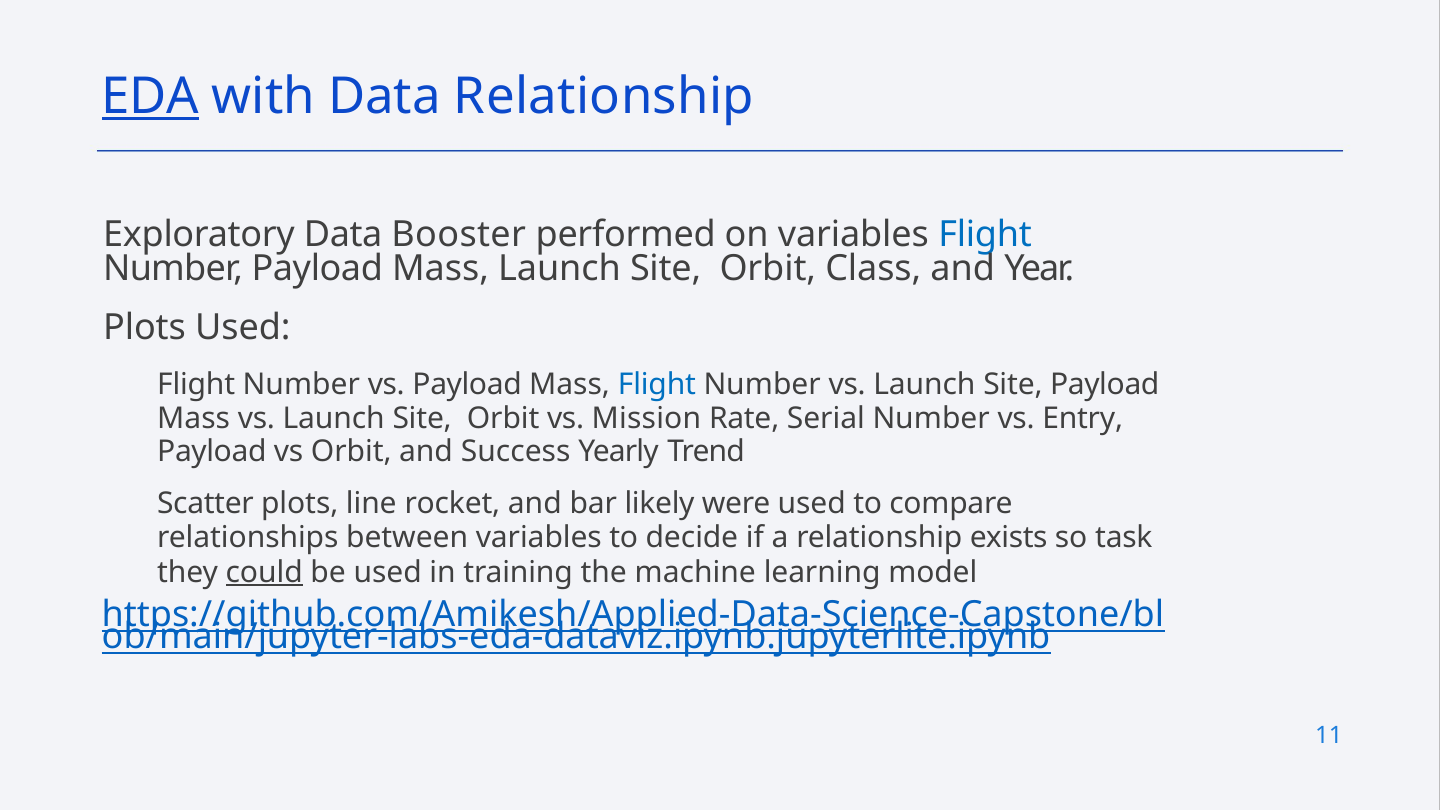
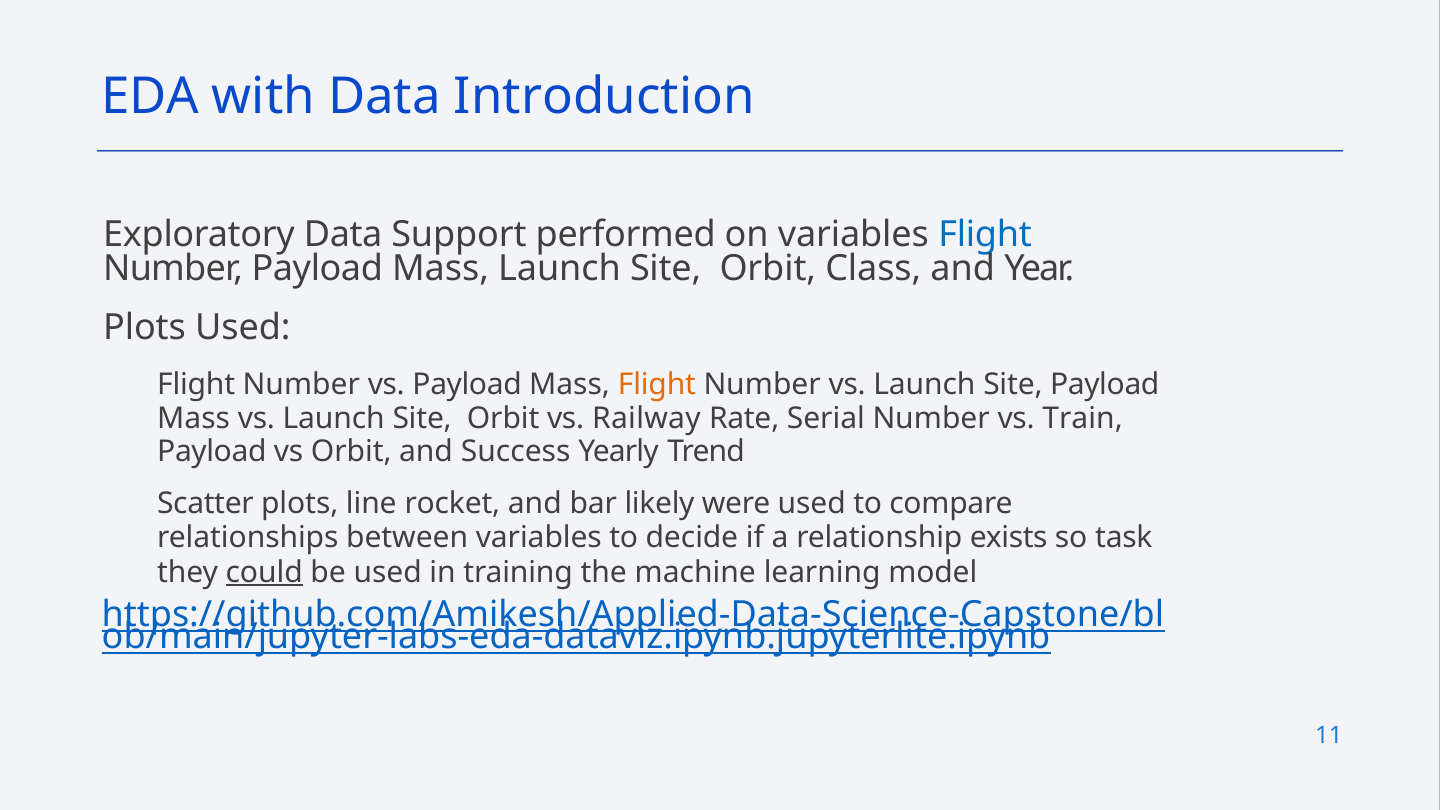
EDA underline: present -> none
Data Relationship: Relationship -> Introduction
Booster: Booster -> Support
Flight at (657, 385) colour: blue -> orange
Mission: Mission -> Railway
Entry: Entry -> Train
